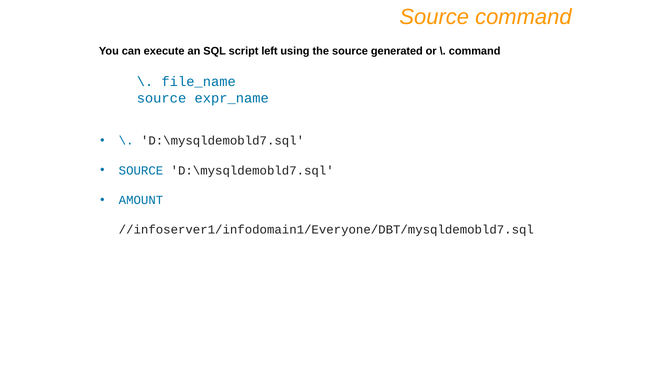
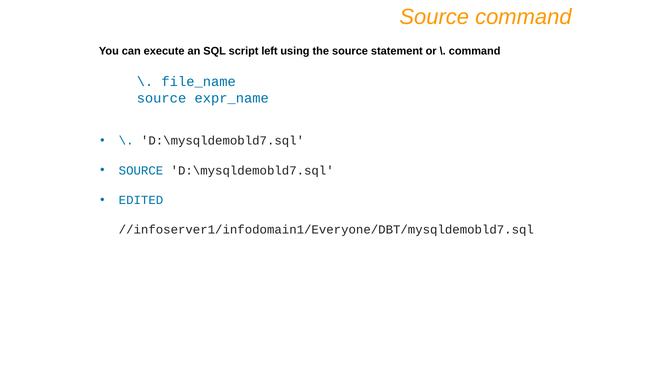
generated: generated -> statement
AMOUNT: AMOUNT -> EDITED
